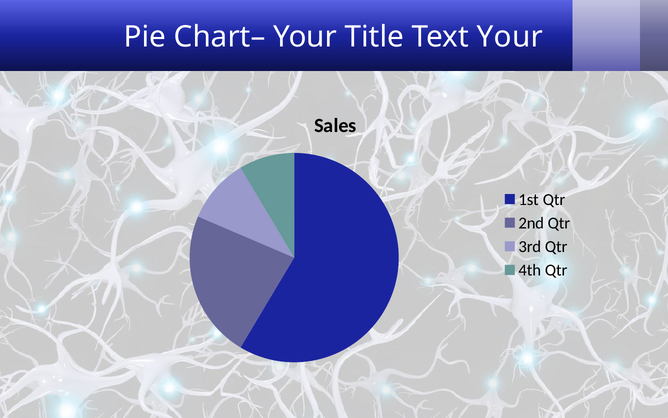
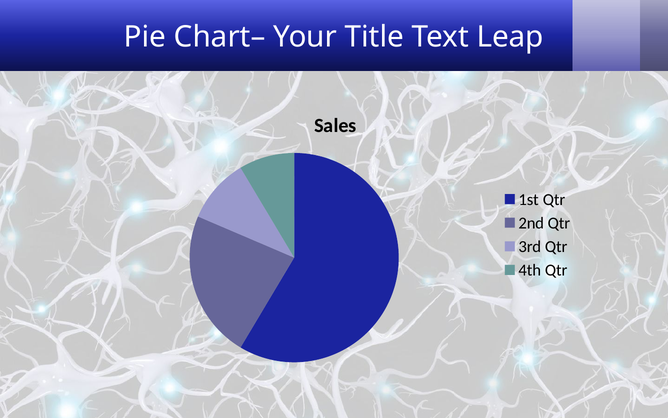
Text Your: Your -> Leap
